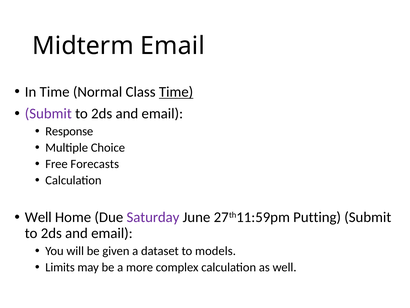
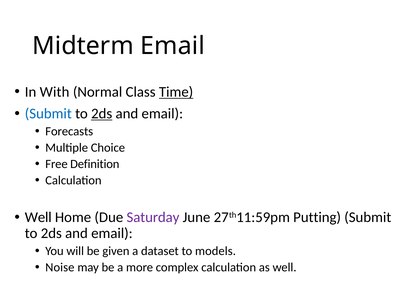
In Time: Time -> With
Submit at (48, 113) colour: purple -> blue
2ds at (102, 113) underline: none -> present
Response: Response -> Forecasts
Forecasts: Forecasts -> Definition
Limits: Limits -> Noise
